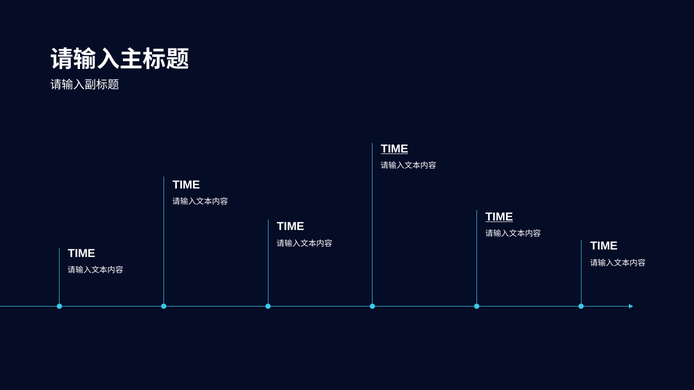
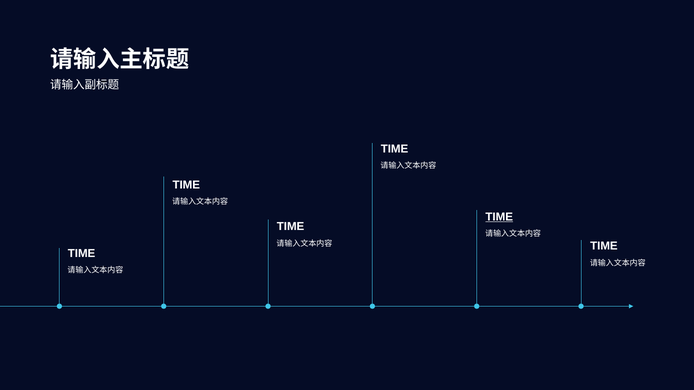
TIME at (395, 149) underline: present -> none
